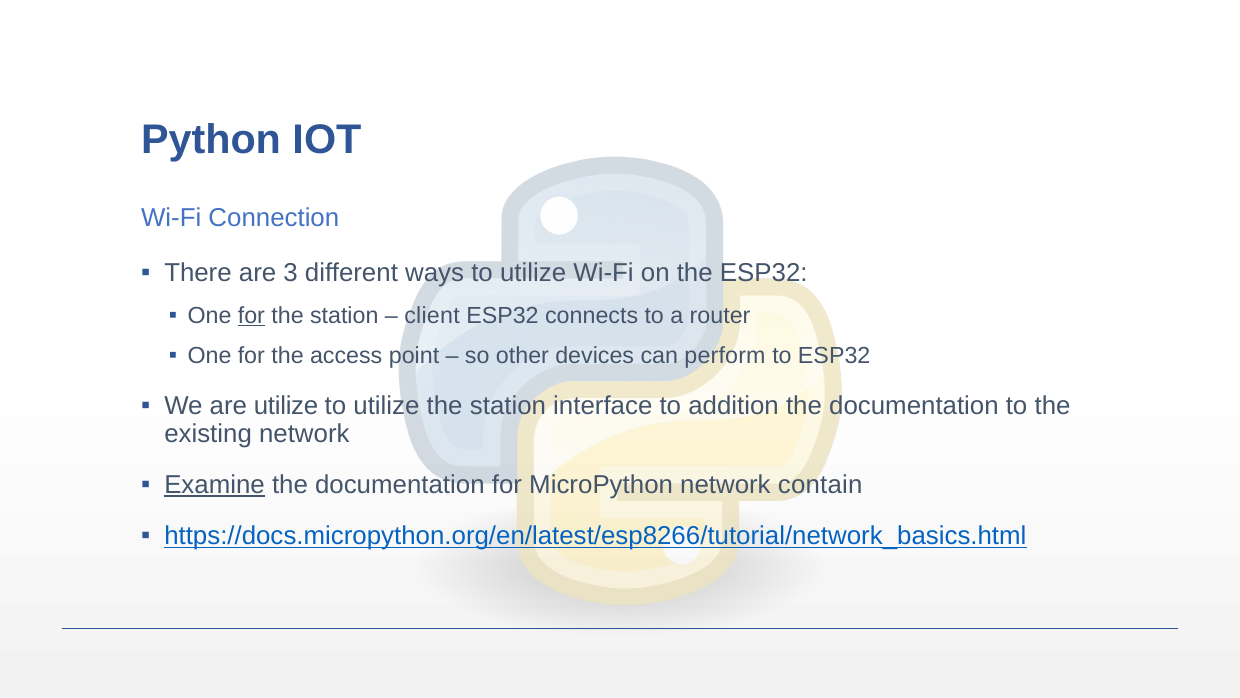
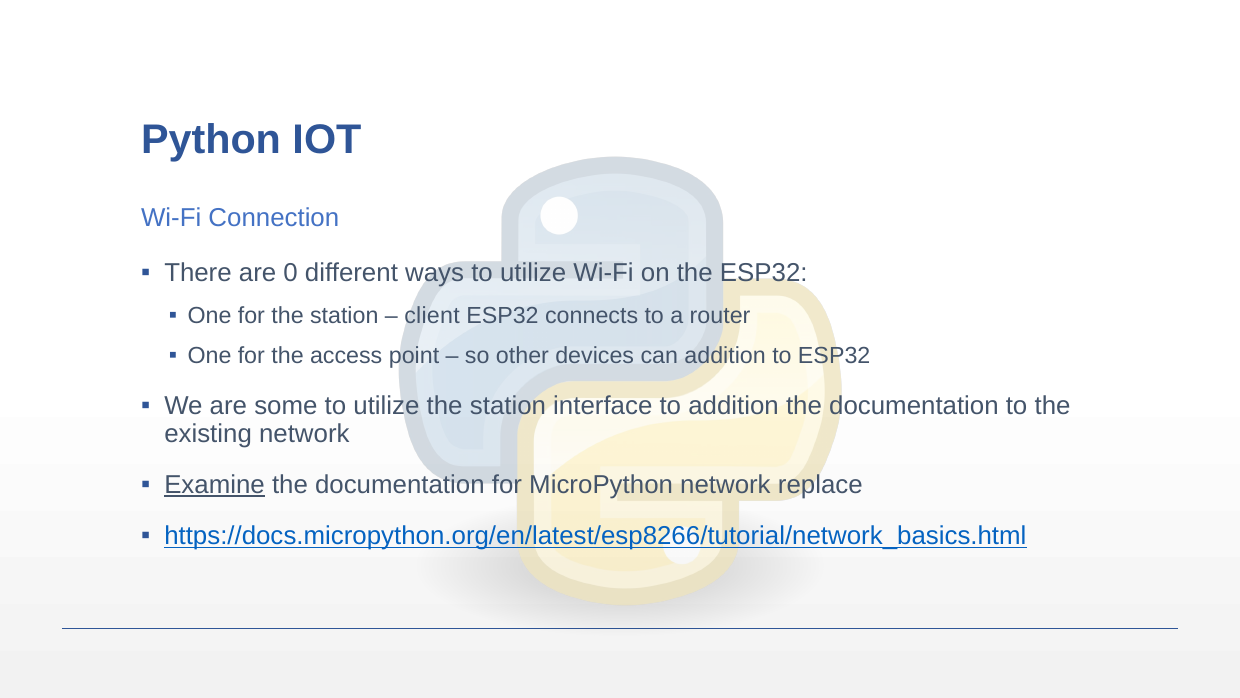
3: 3 -> 0
for at (251, 315) underline: present -> none
can perform: perform -> addition
are utilize: utilize -> some
contain: contain -> replace
